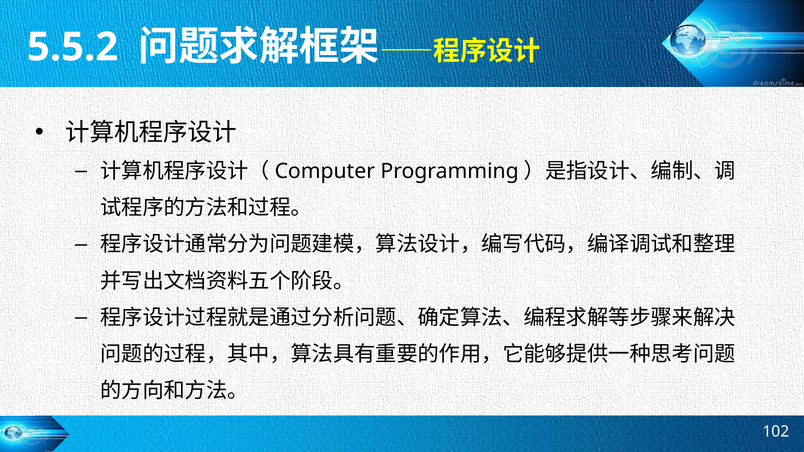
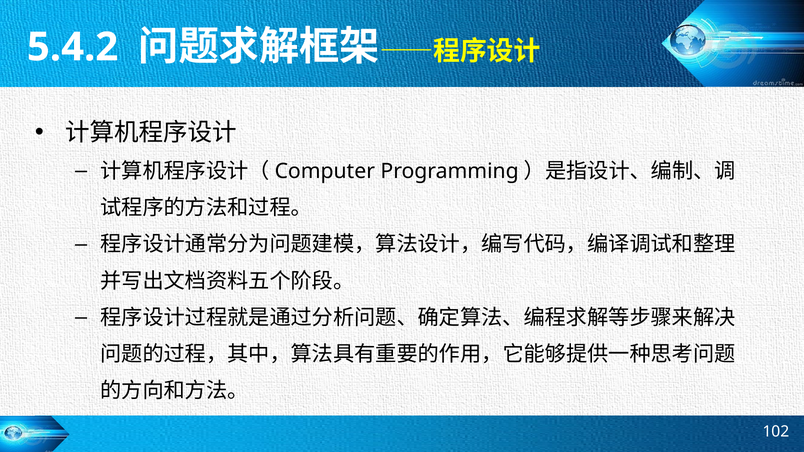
5.5.2: 5.5.2 -> 5.4.2
